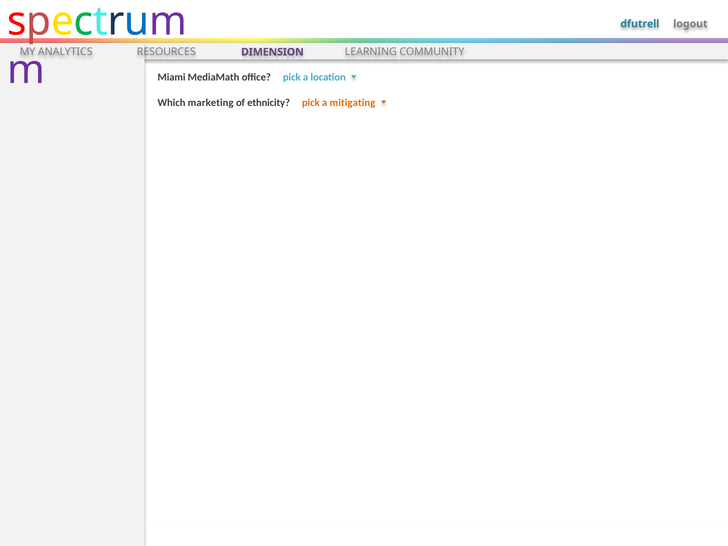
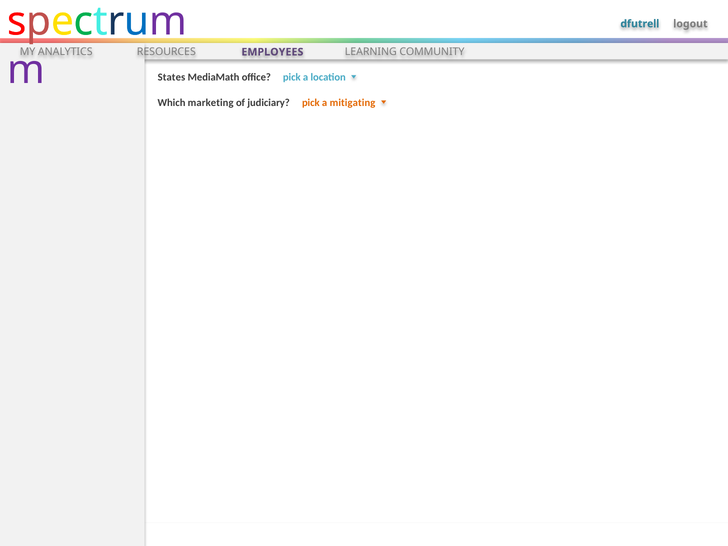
DIMENSION: DIMENSION -> EMPLOYEES
Miami: Miami -> States
ethnicity: ethnicity -> judiciary
